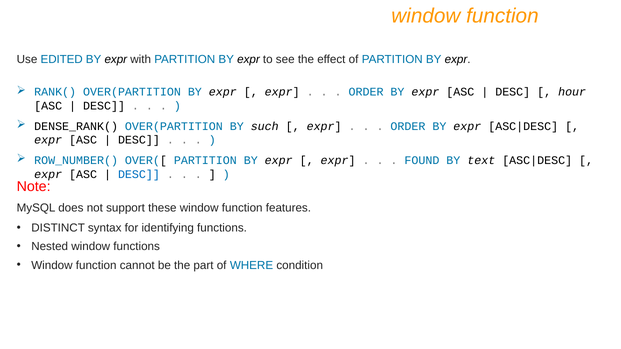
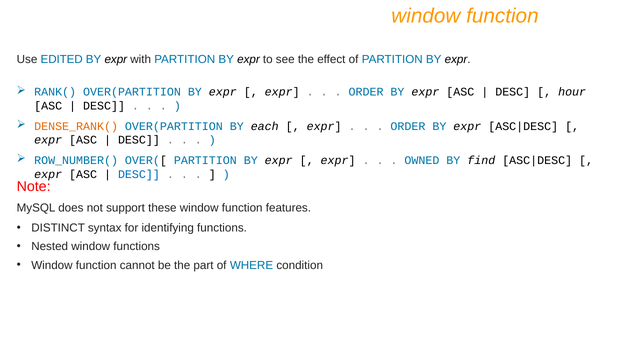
DENSE_RANK( colour: black -> orange
such: such -> each
FOUND: FOUND -> OWNED
text: text -> find
